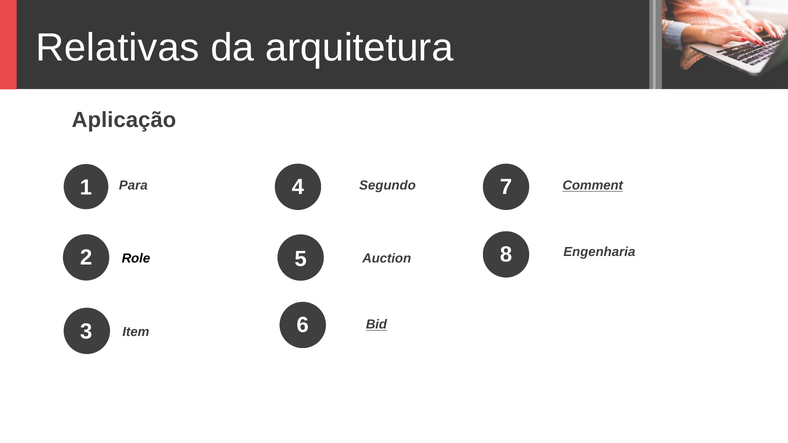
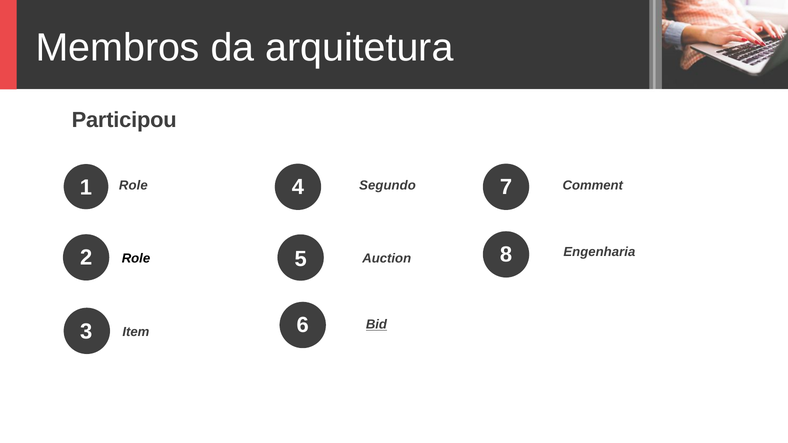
Relativas: Relativas -> Membros
Aplicação: Aplicação -> Participou
Comment underline: present -> none
Para at (133, 186): Para -> Role
